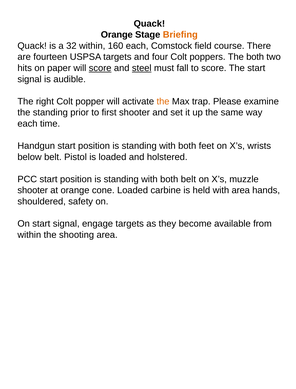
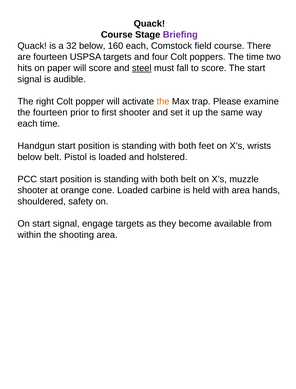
Orange at (117, 35): Orange -> Course
Briefing colour: orange -> purple
32 within: within -> below
The both: both -> time
score at (100, 68) underline: present -> none
the standing: standing -> fourteen
